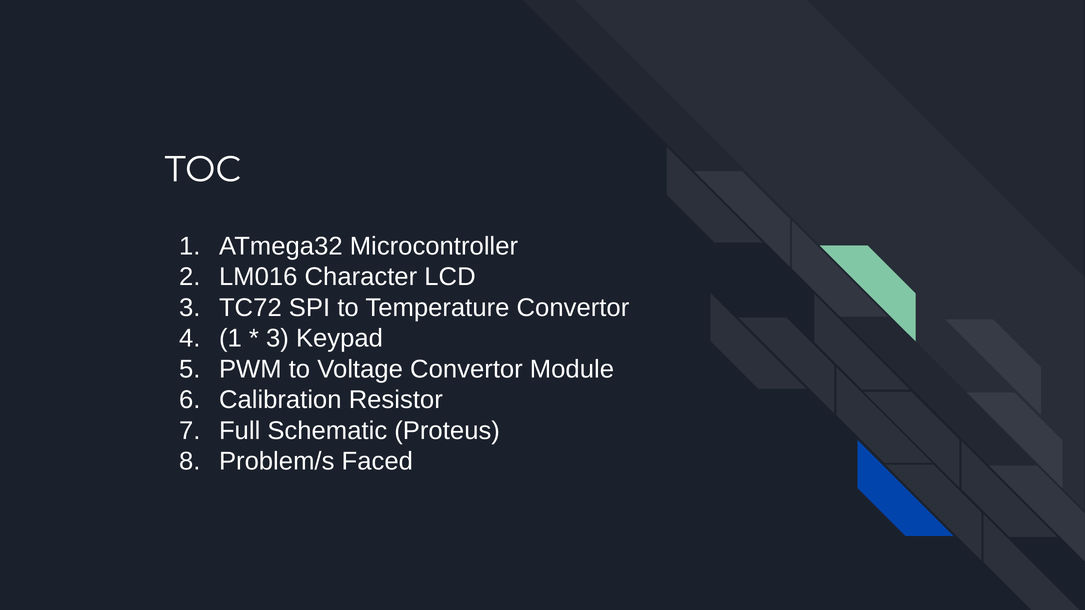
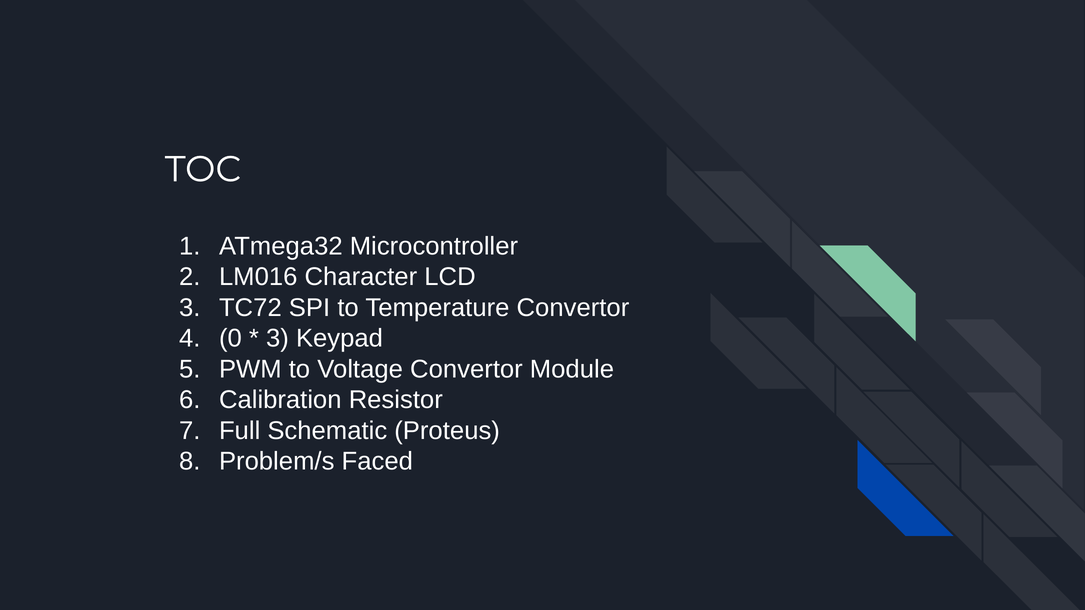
4 1: 1 -> 0
